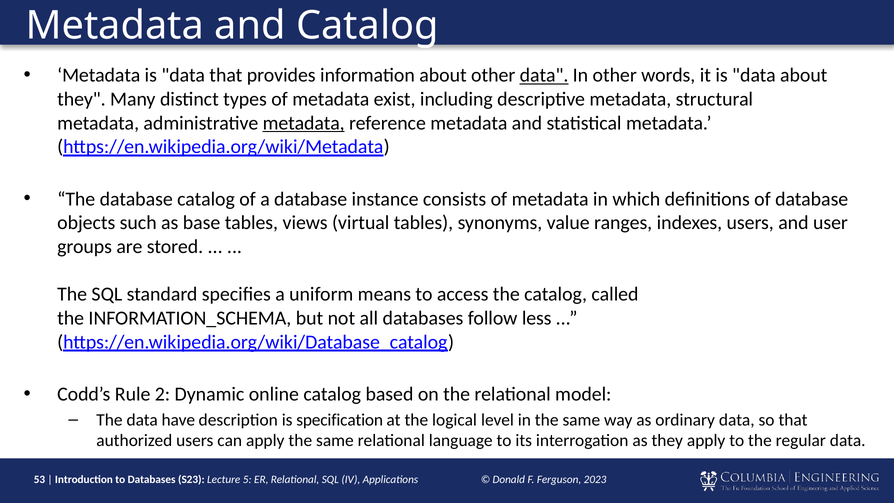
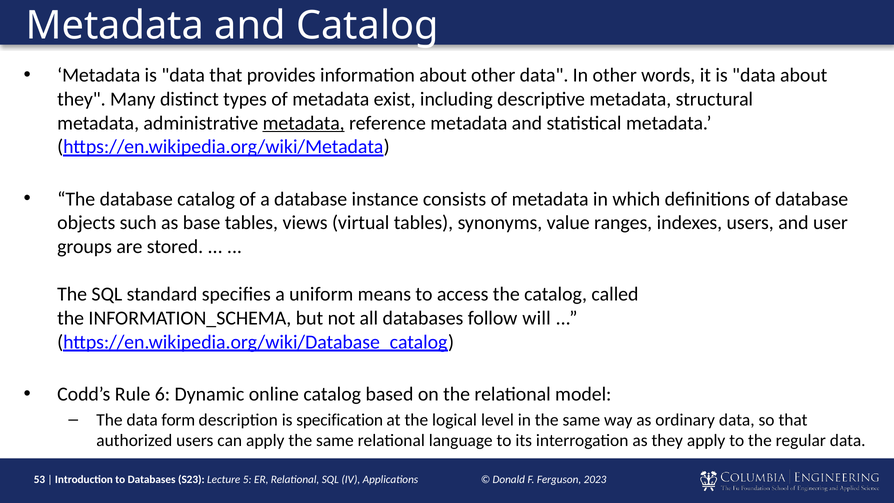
data at (544, 75) underline: present -> none
less: less -> will
2: 2 -> 6
have: have -> form
